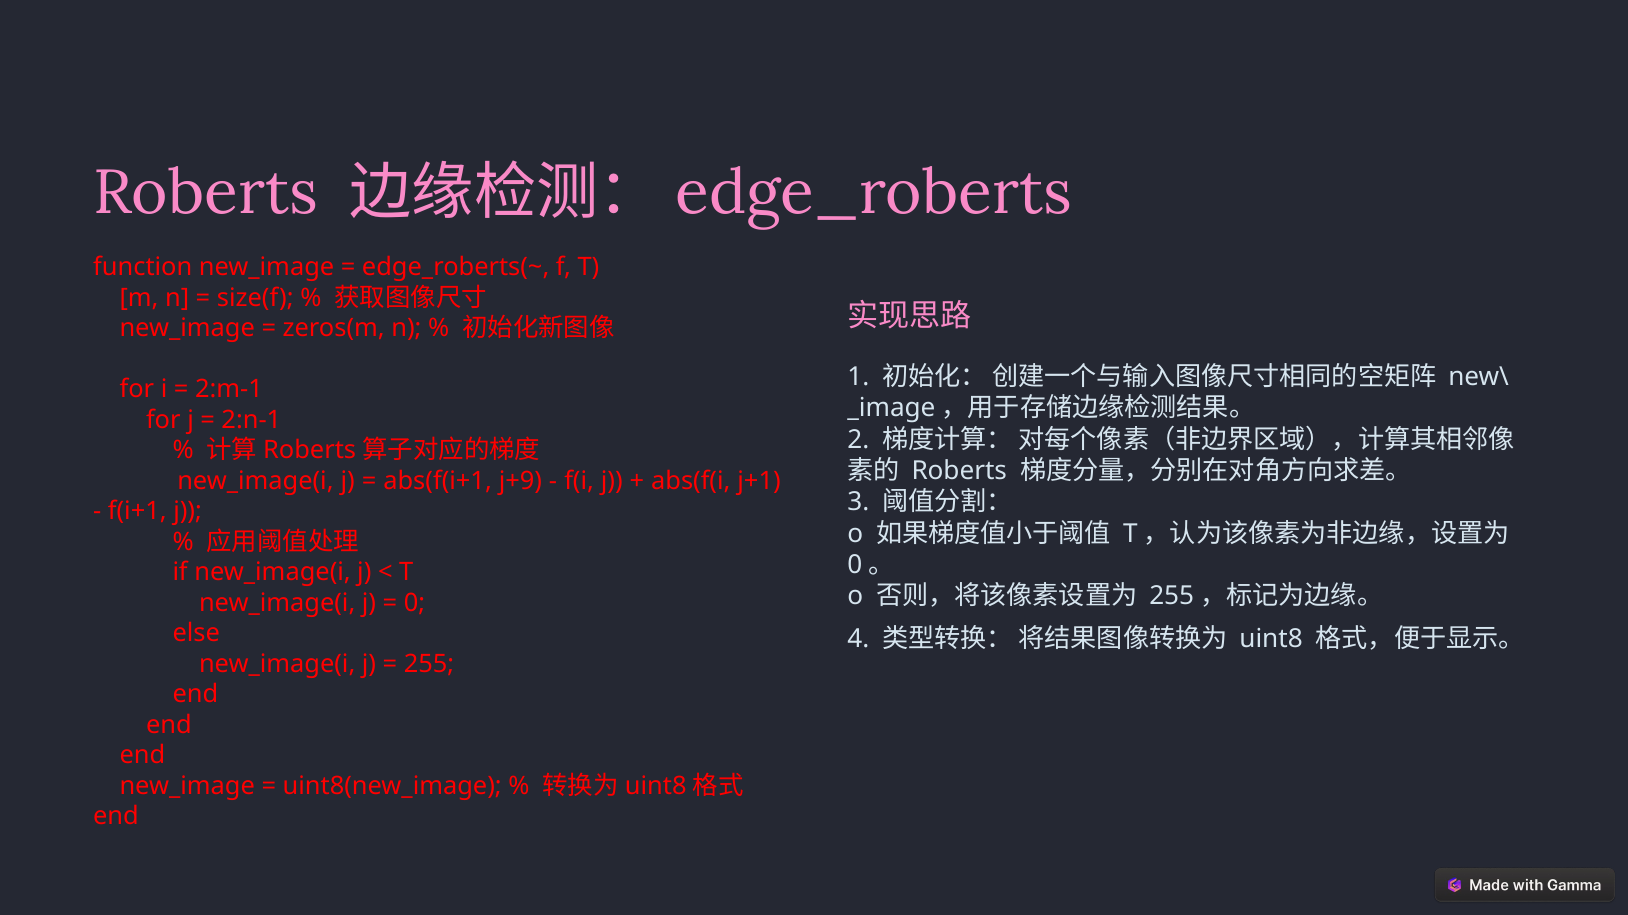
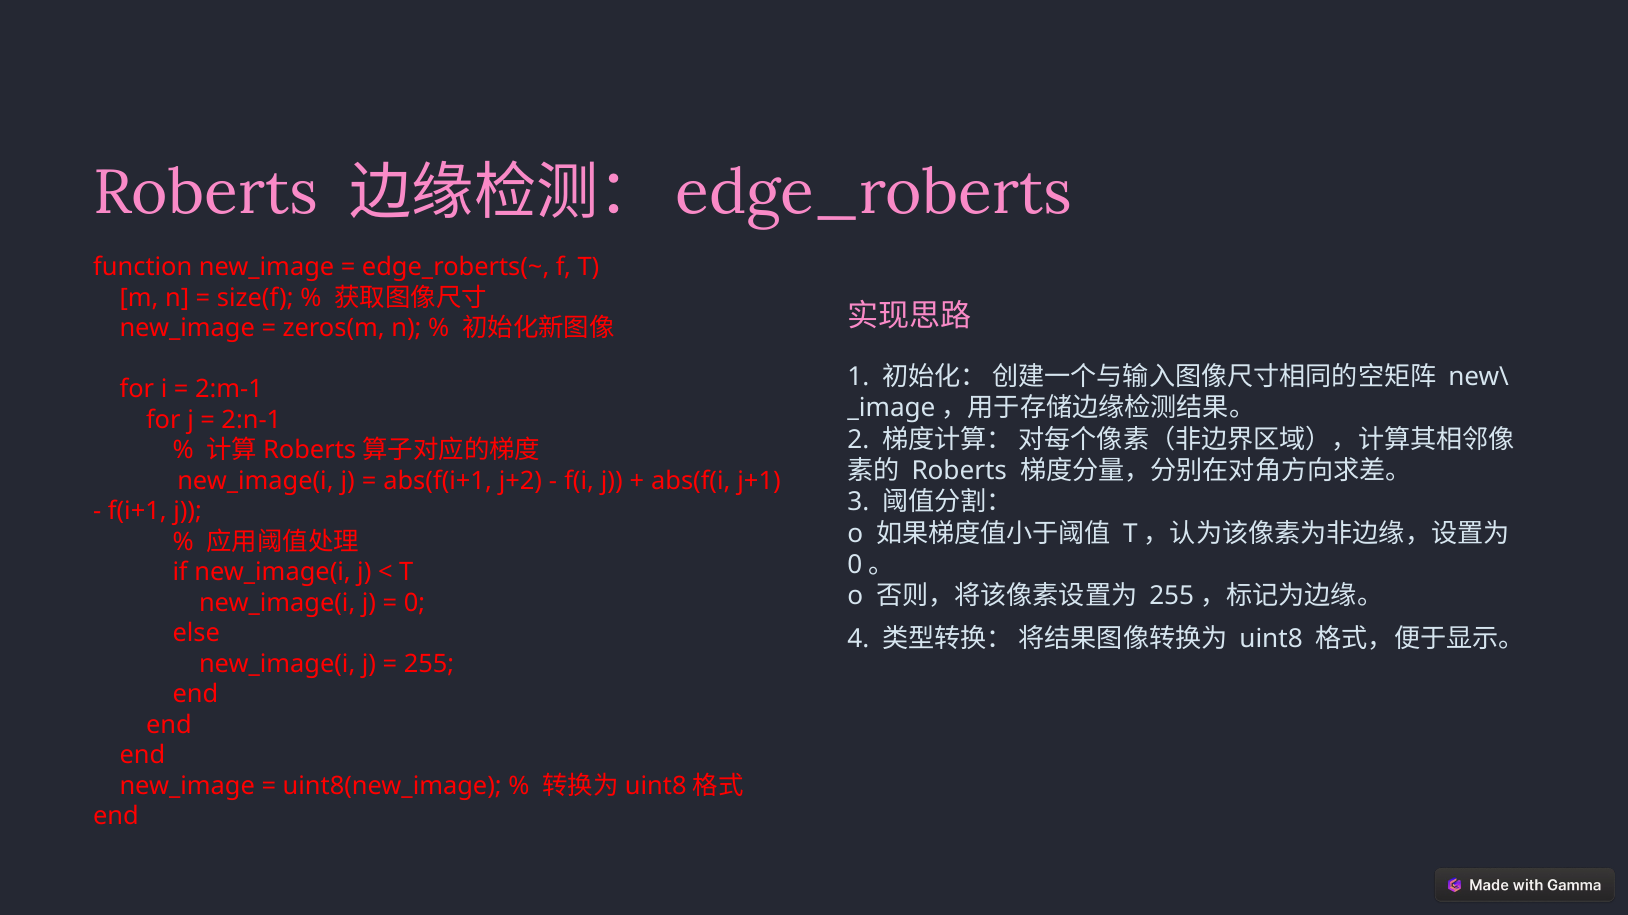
j+9: j+9 -> j+2
